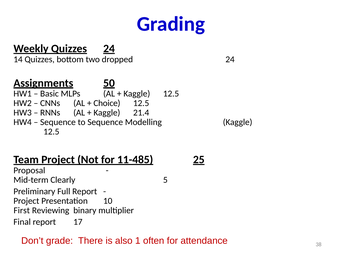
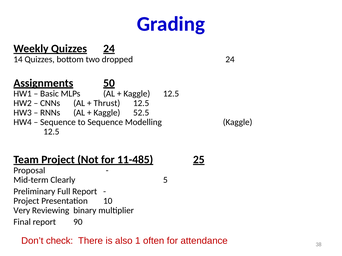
Choice: Choice -> Thrust
21.4: 21.4 -> 52.5
First: First -> Very
17: 17 -> 90
grade: grade -> check
